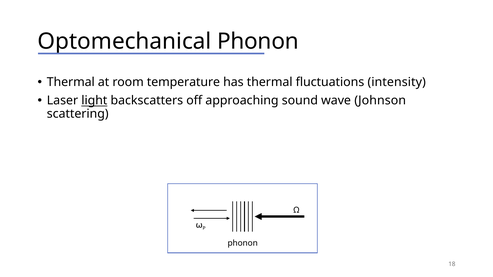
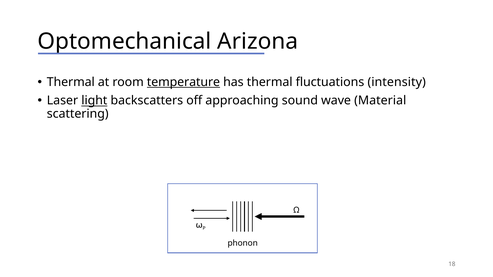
Phonon at (258, 41): Phonon -> Arizona
temperature underline: none -> present
Johnson: Johnson -> Material
